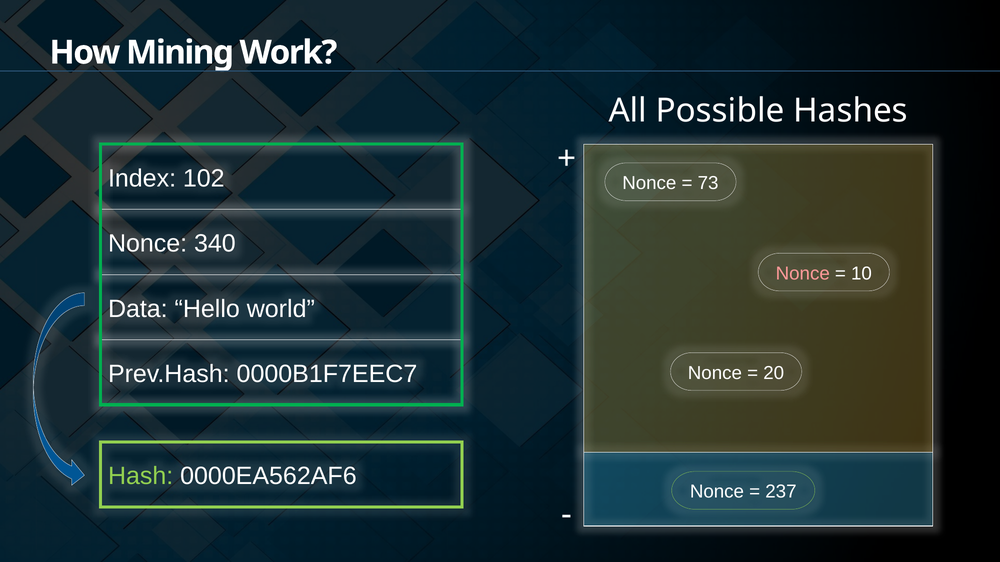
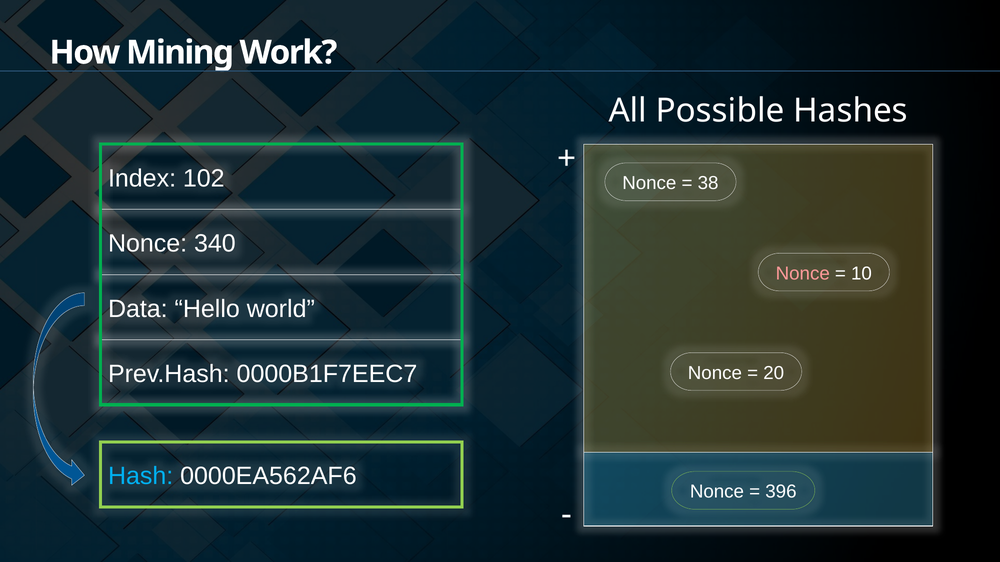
73: 73 -> 38
Hash colour: light green -> light blue
237: 237 -> 396
